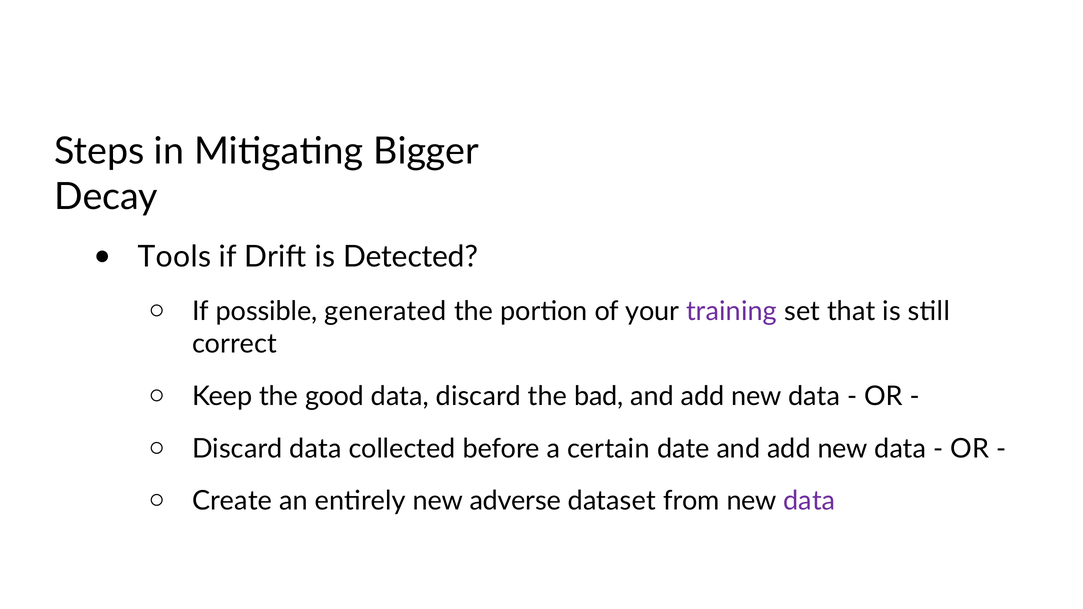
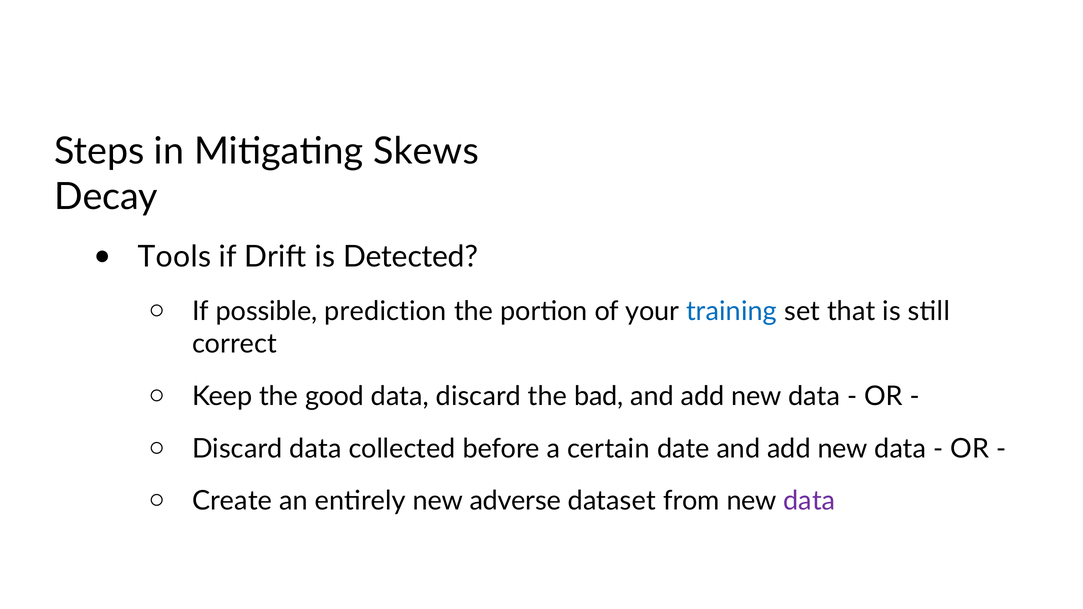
Bigger: Bigger -> Skews
generated: generated -> prediction
training colour: purple -> blue
